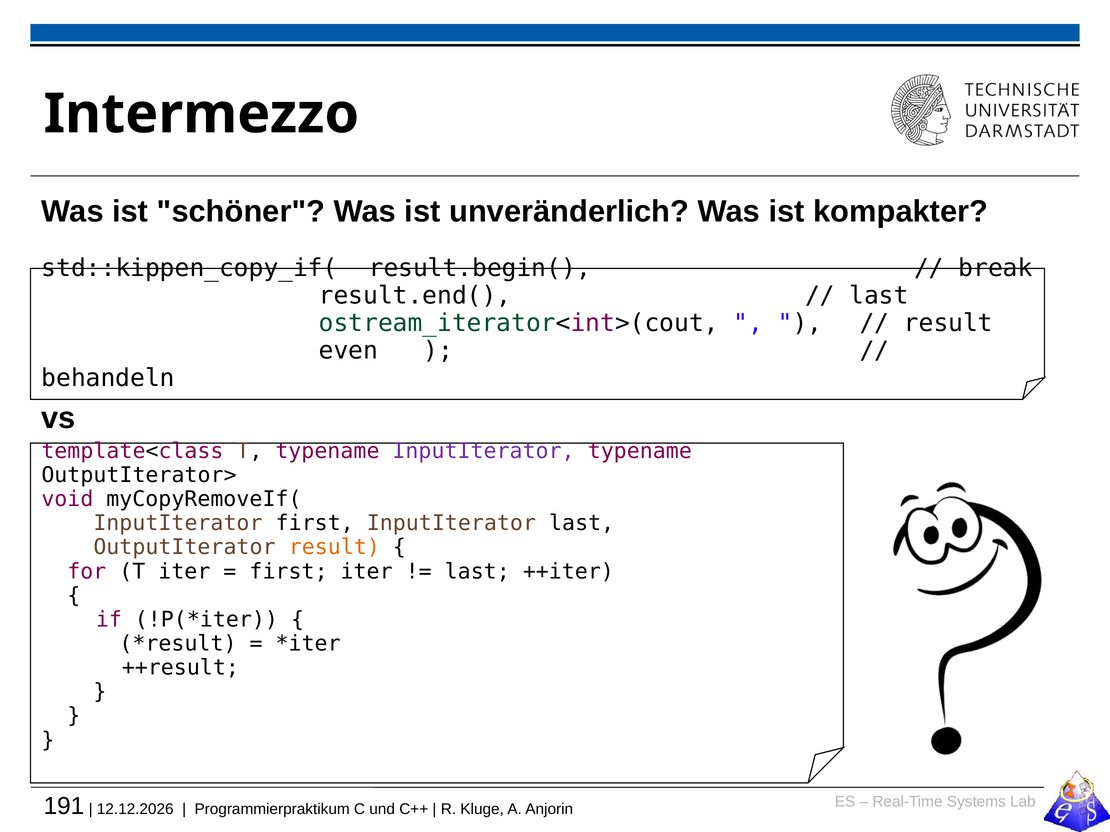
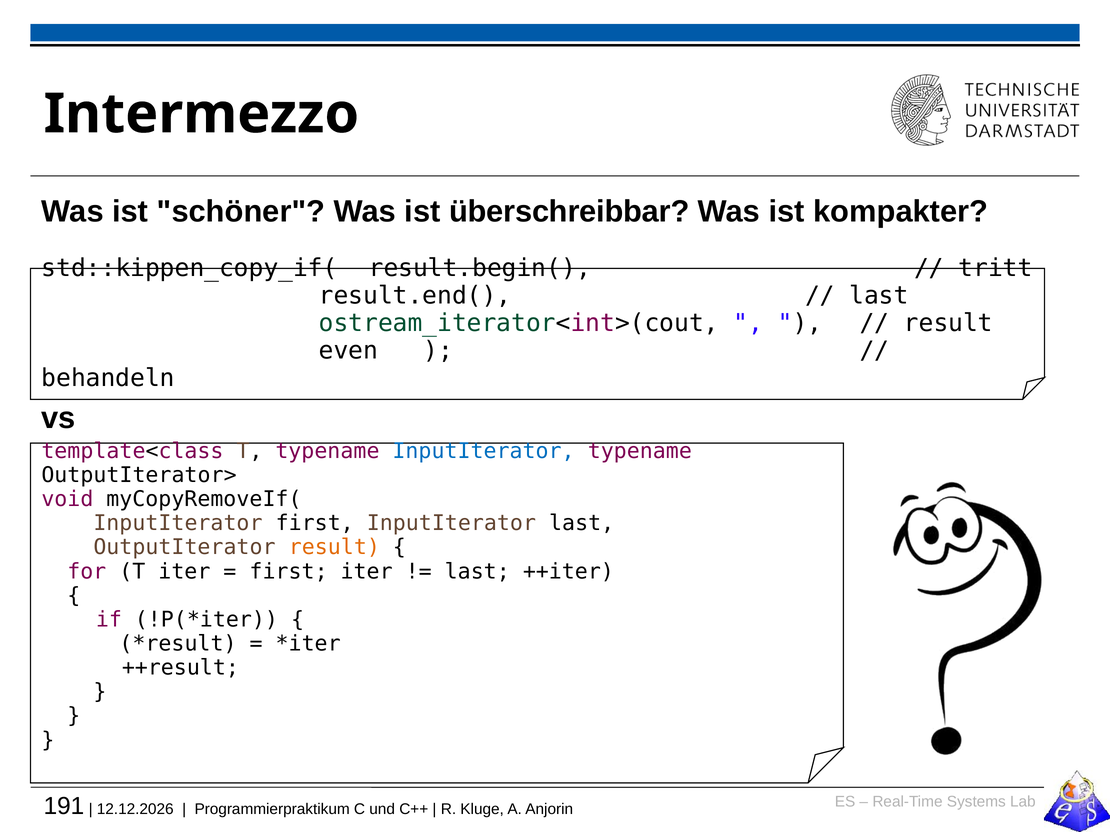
unveränderlich: unveränderlich -> überschreibbar
break: break -> tritt
InputIterator at (484, 451) colour: purple -> blue
